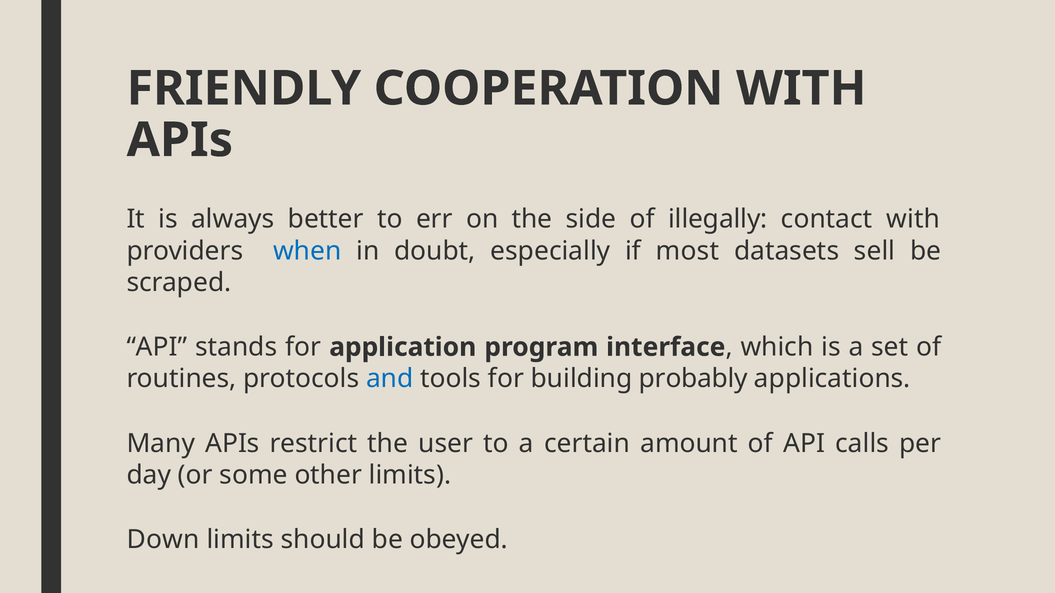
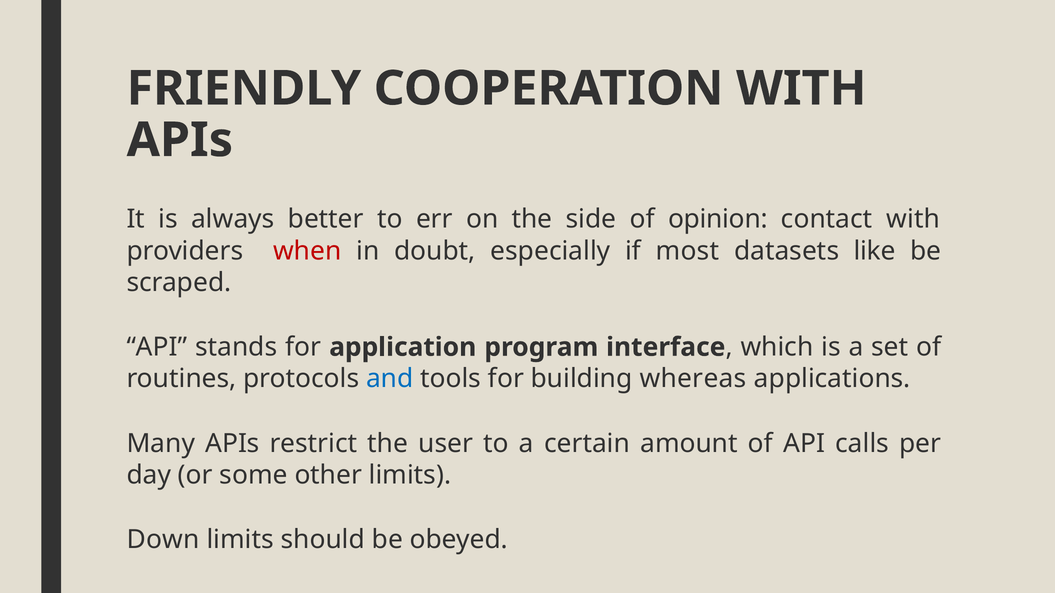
illegally: illegally -> opinion
when colour: blue -> red
sell: sell -> like
probably: probably -> whereas
